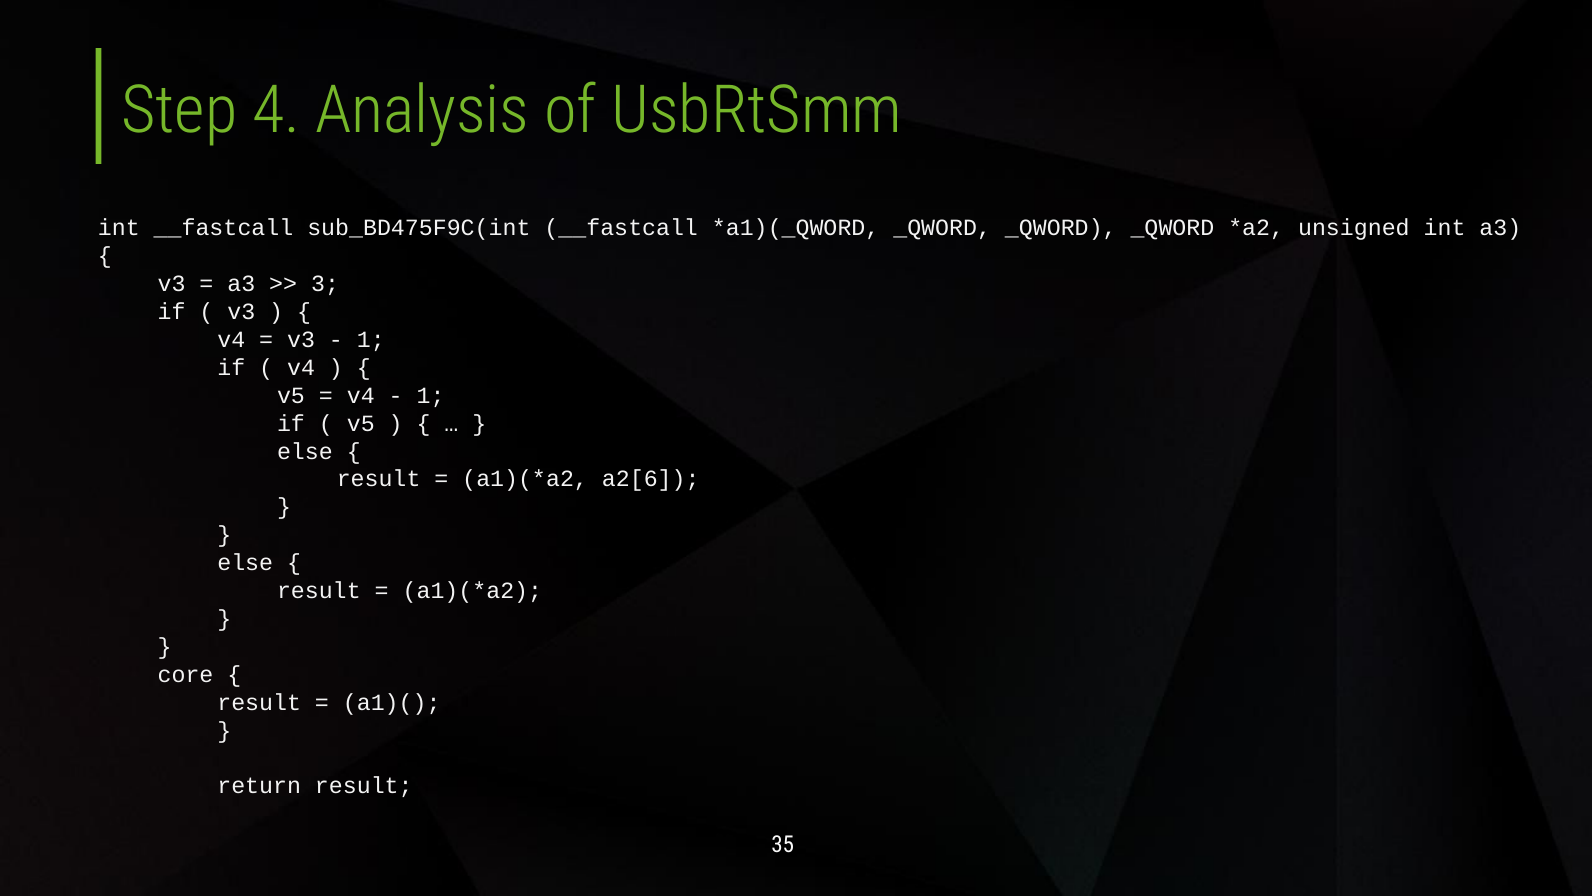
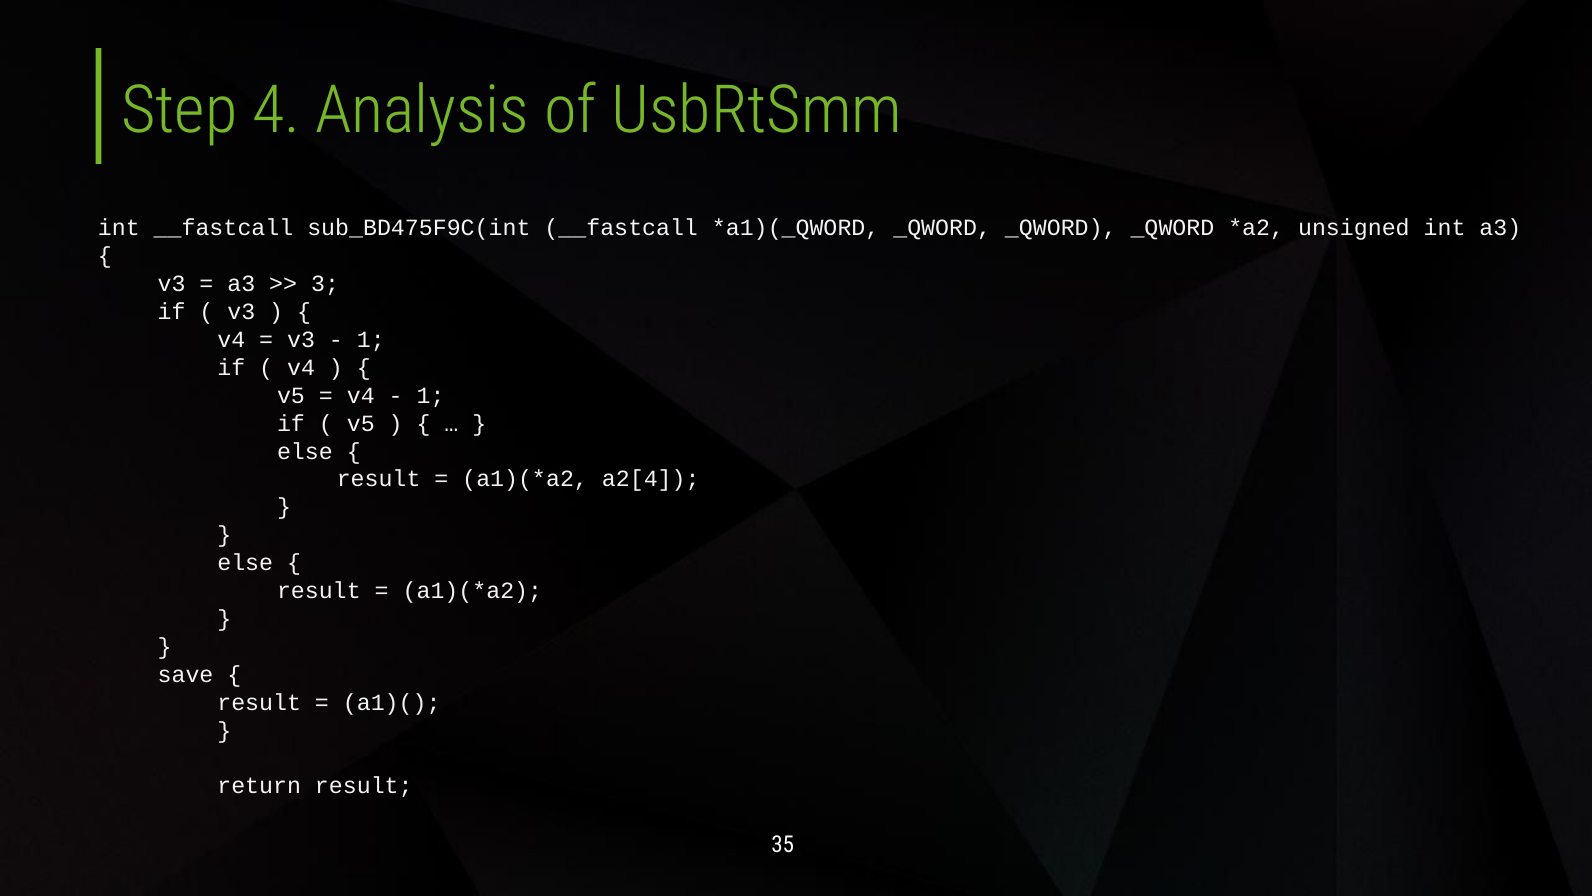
a2[6: a2[6 -> a2[4
core: core -> save
